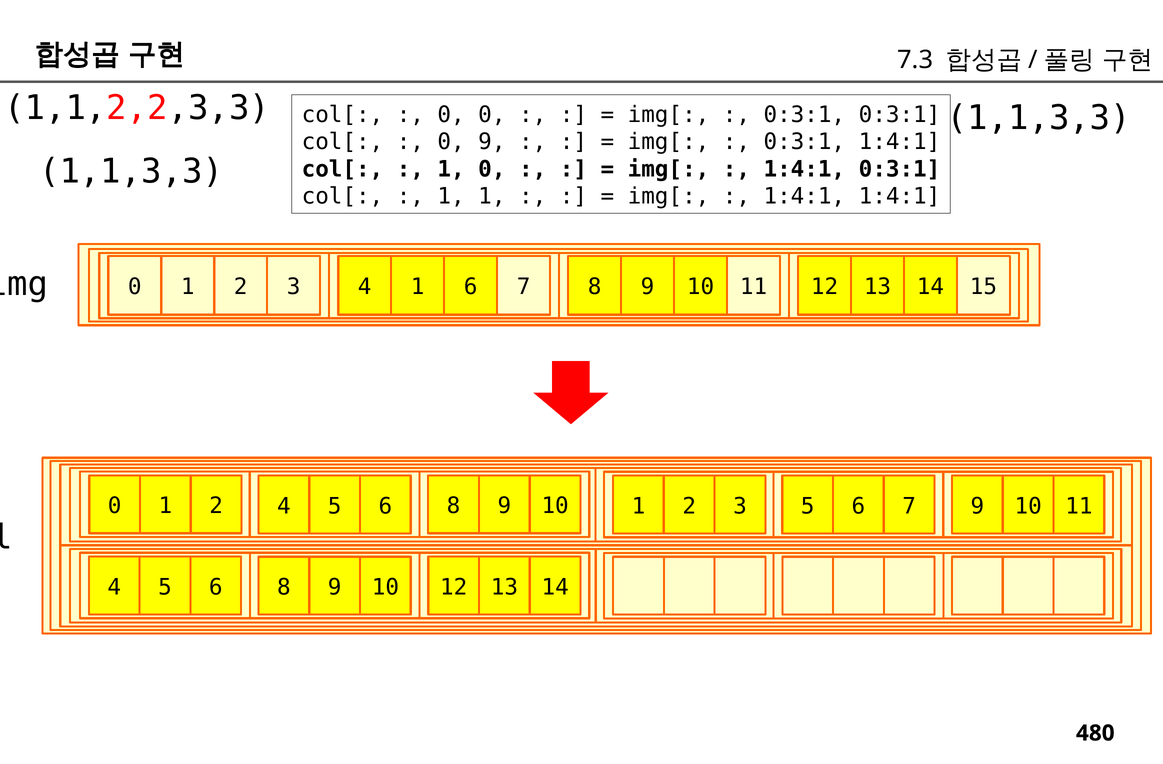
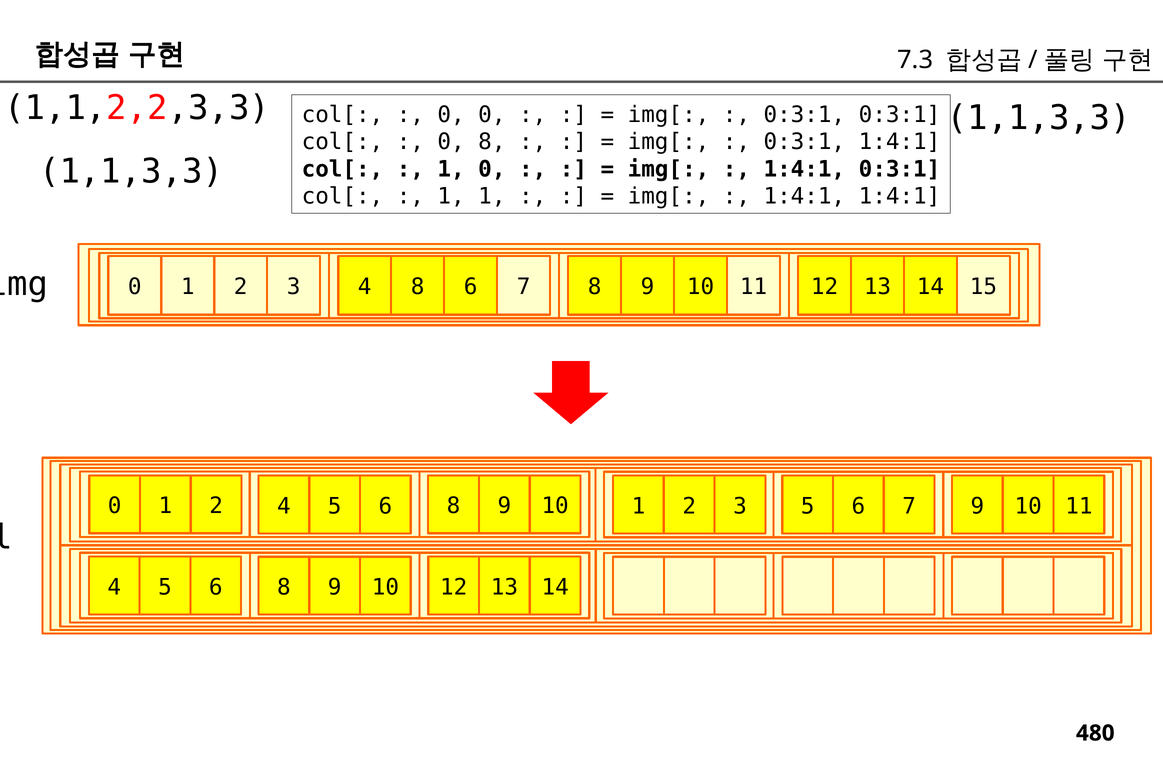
0 9: 9 -> 8
4 1: 1 -> 8
